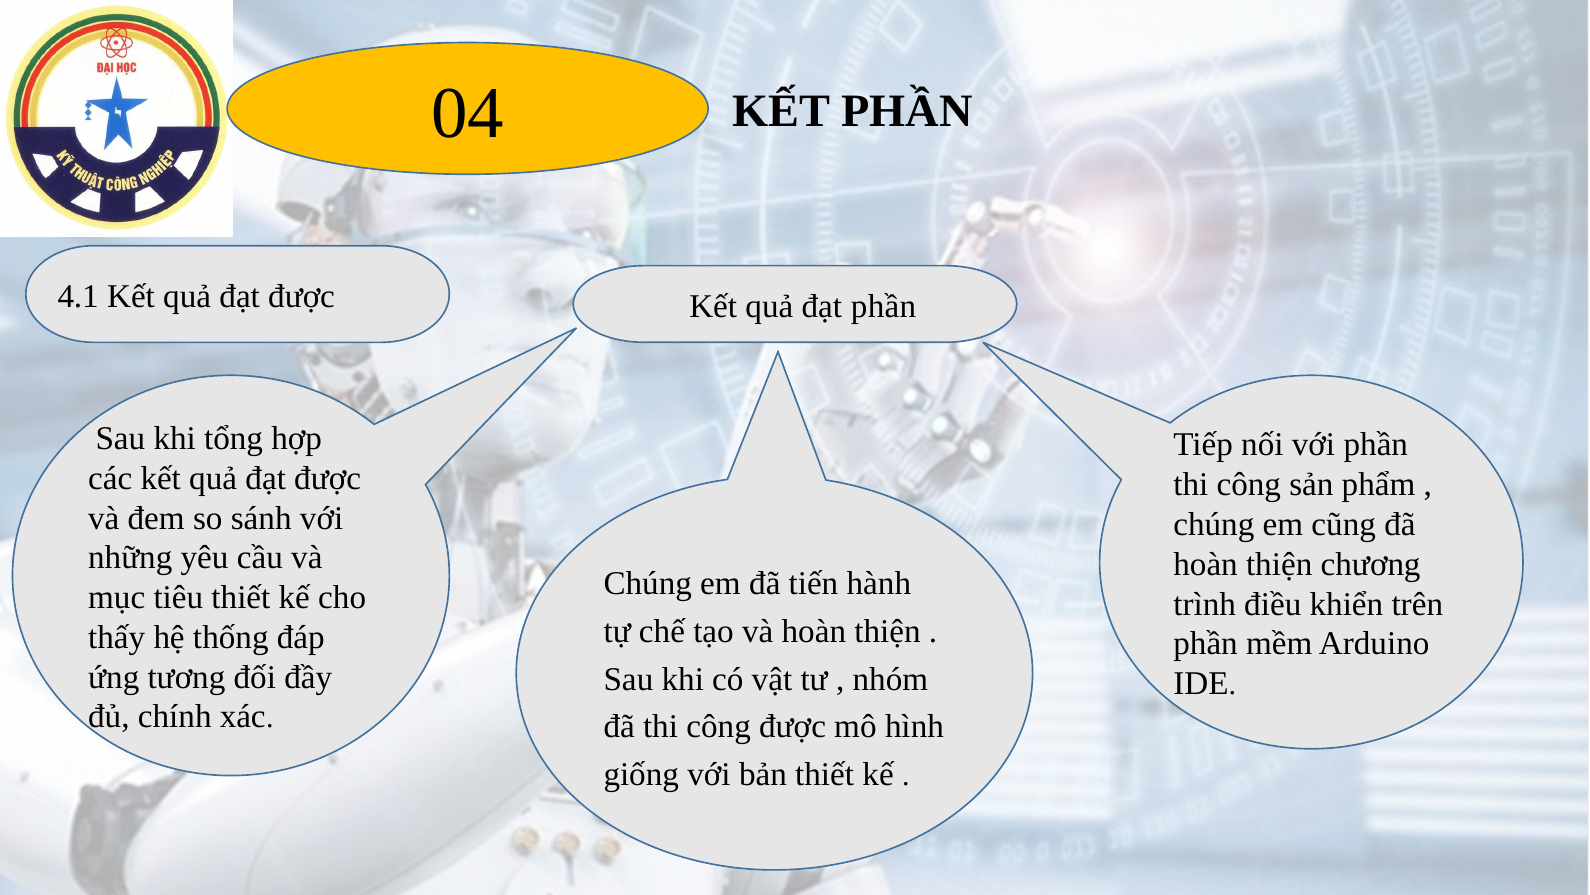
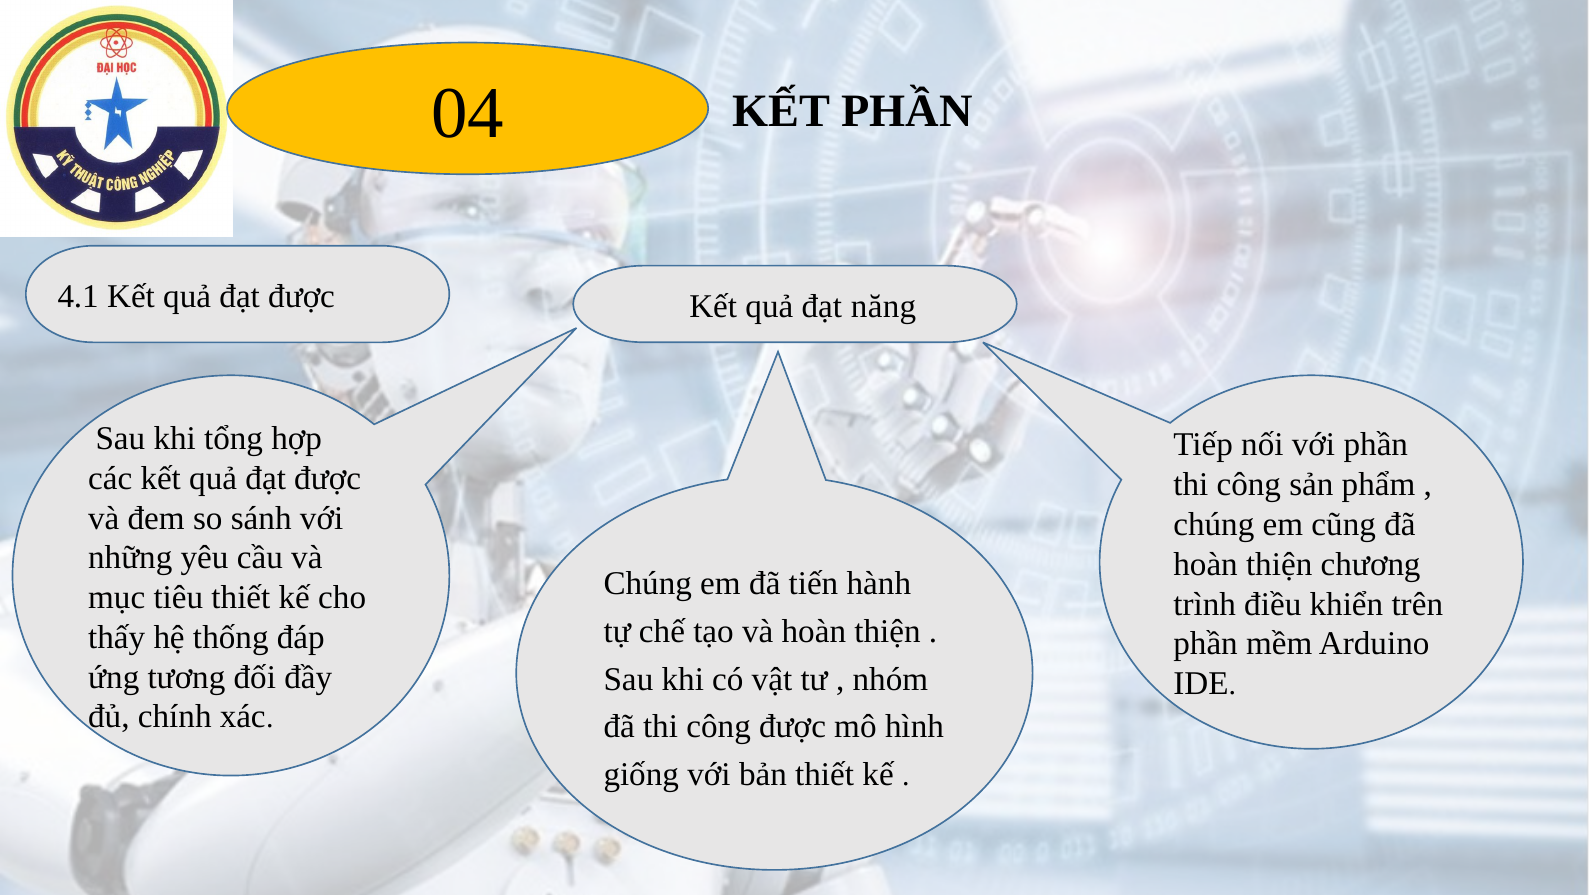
đạt phần: phần -> năng
